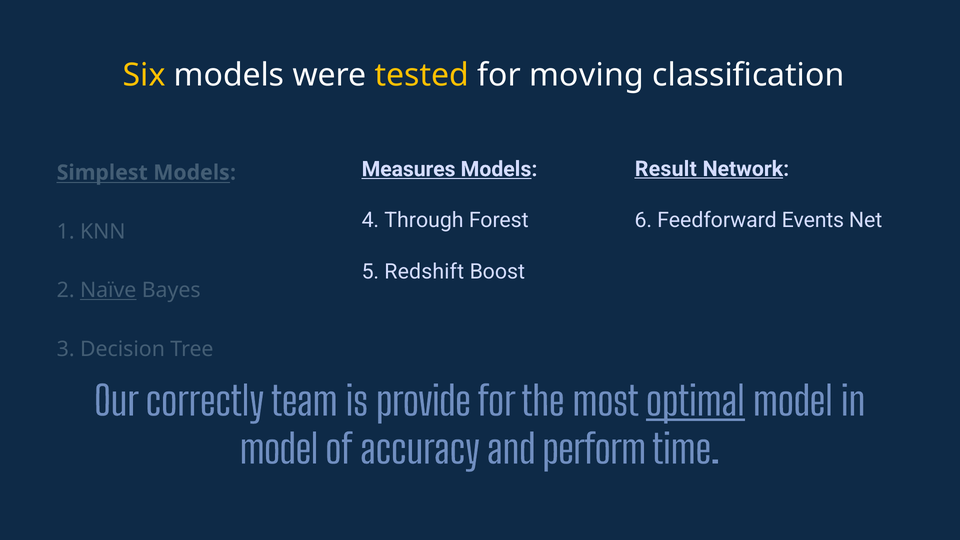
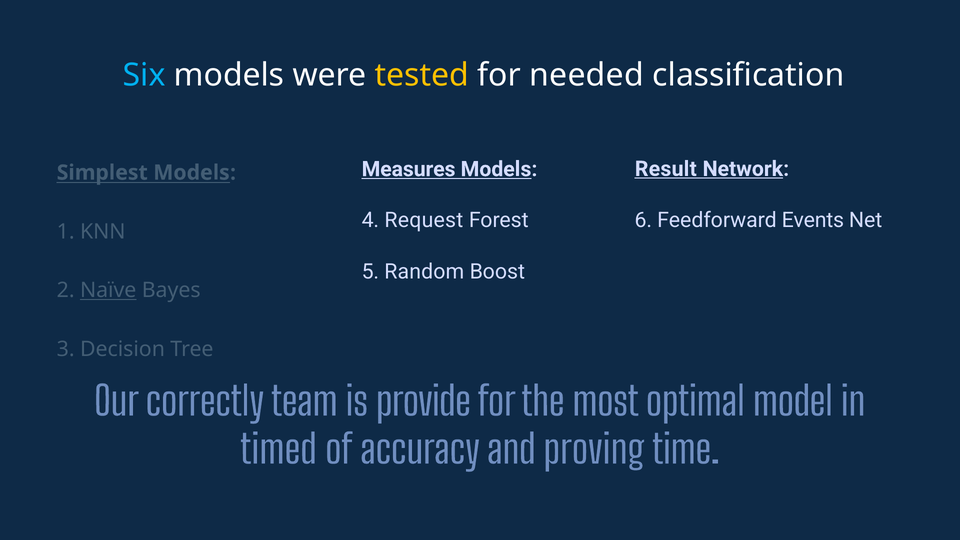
Six colour: yellow -> light blue
moving: moving -> needed
Through: Through -> Request
Redshift: Redshift -> Random
optimal underline: present -> none
model at (279, 450): model -> timed
perform: perform -> proving
